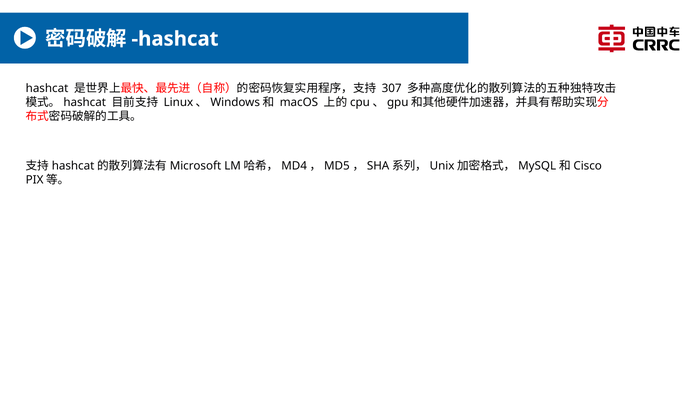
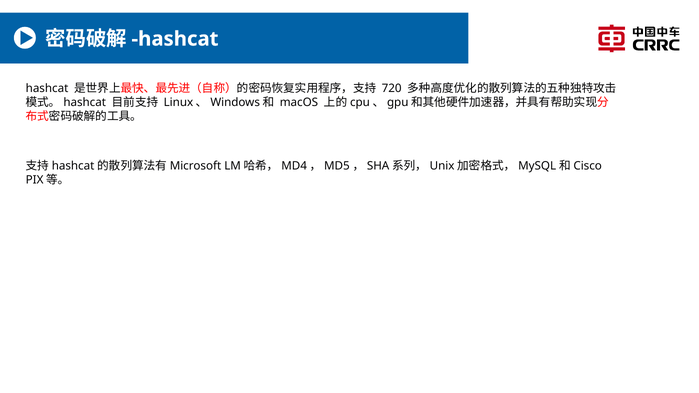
307: 307 -> 720
